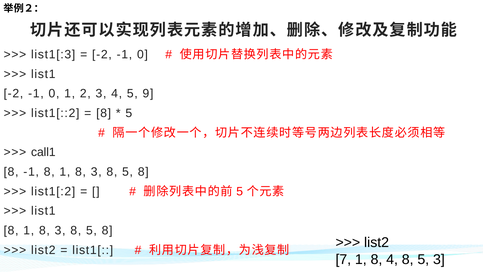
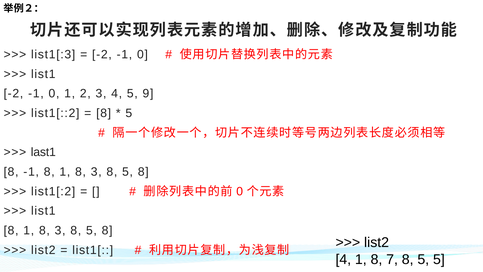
call1: call1 -> last1
5 at (240, 191): 5 -> 0
7 at (343, 259): 7 -> 4
8 4: 4 -> 7
5 3: 3 -> 5
